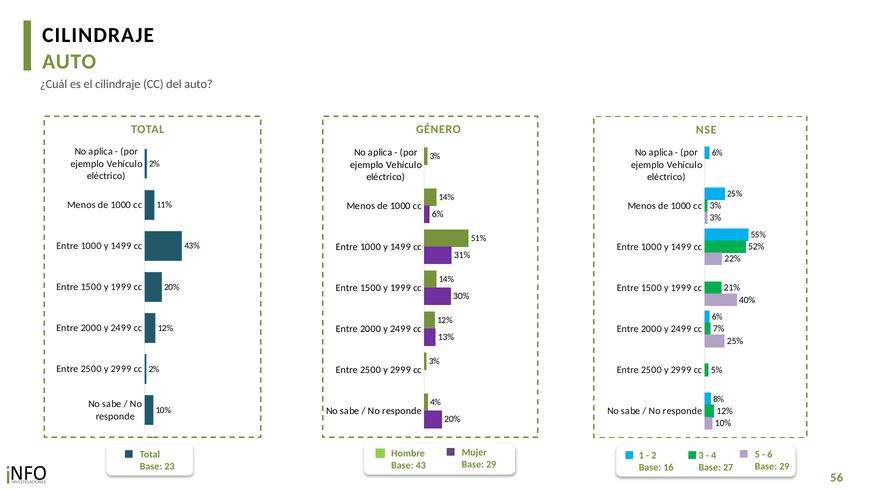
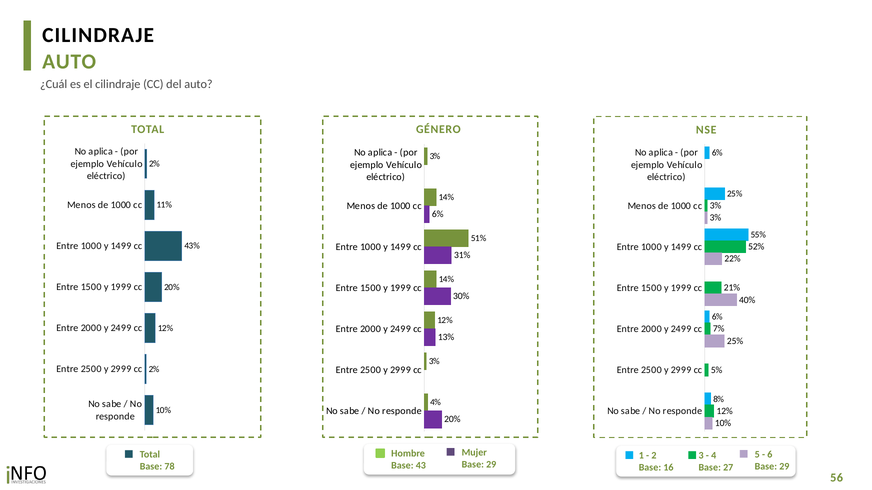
23: 23 -> 78
